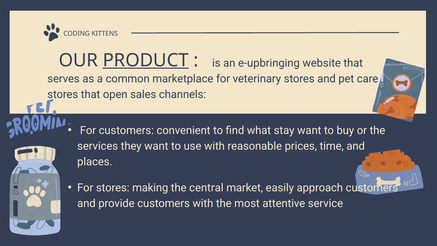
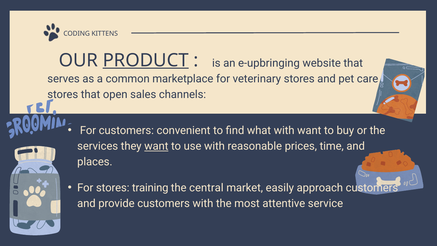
what stay: stay -> with
want at (156, 146) underline: none -> present
making: making -> training
